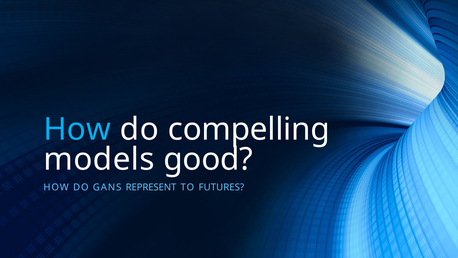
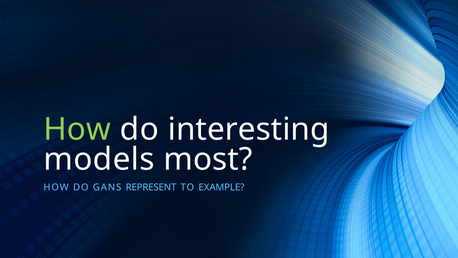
How at (77, 129) colour: light blue -> light green
compelling: compelling -> interesting
good: good -> most
FUTURES: FUTURES -> EXAMPLE
